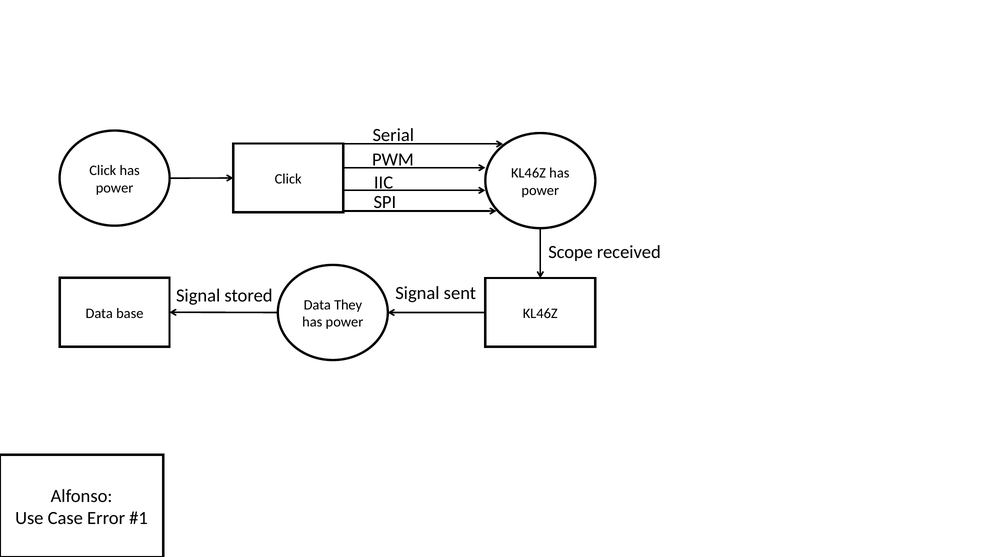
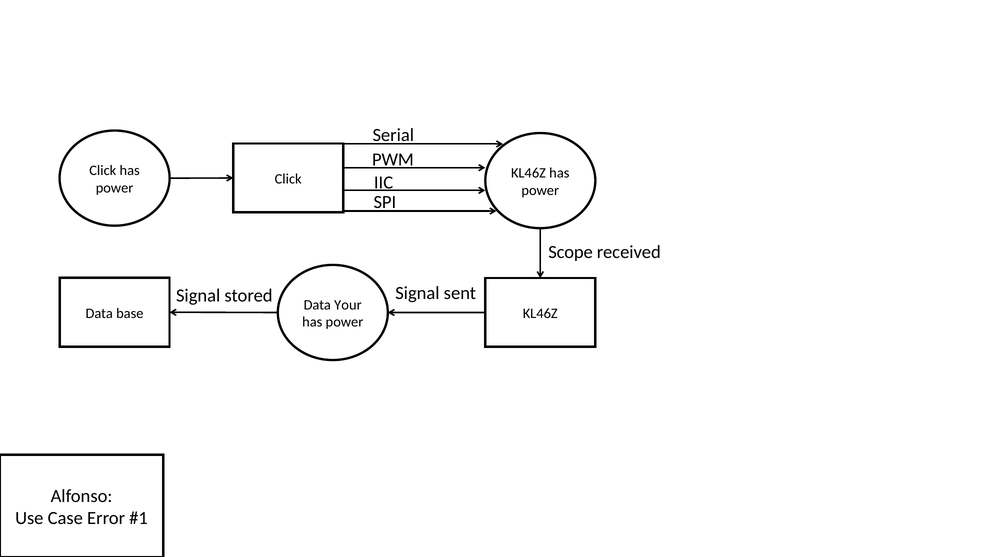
They: They -> Your
